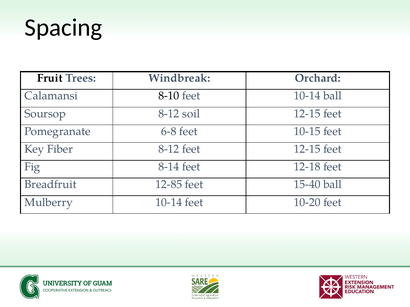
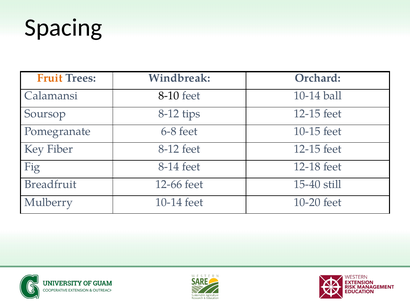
Fruit colour: black -> orange
soil: soil -> tips
12-85: 12-85 -> 12-66
15-40 ball: ball -> still
